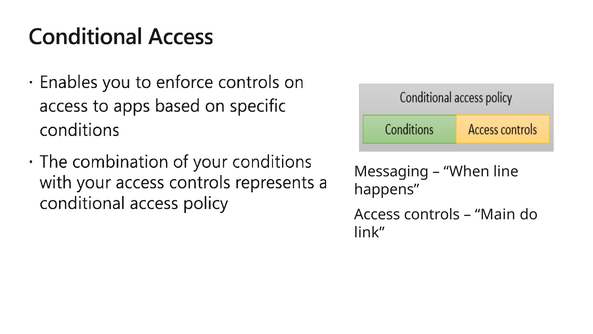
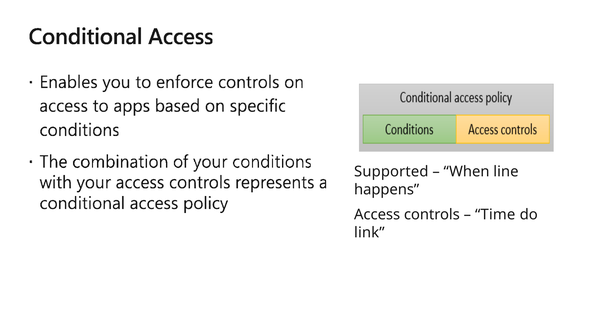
Messaging: Messaging -> Supported
Main: Main -> Time
